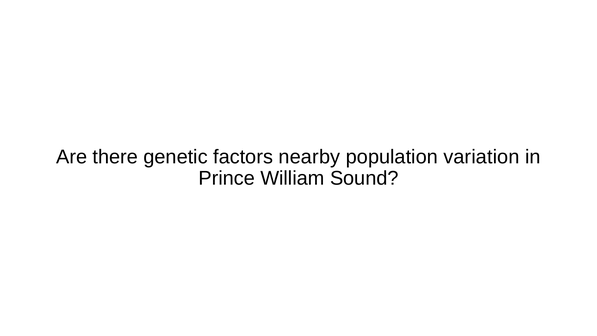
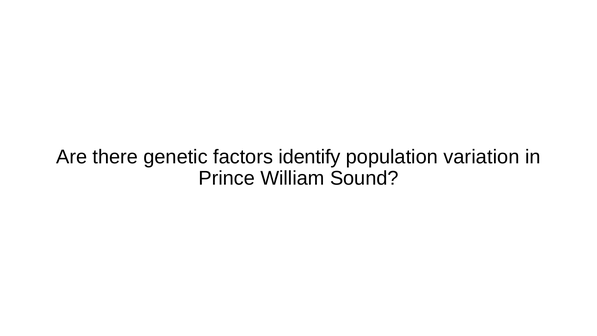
nearby: nearby -> identify
